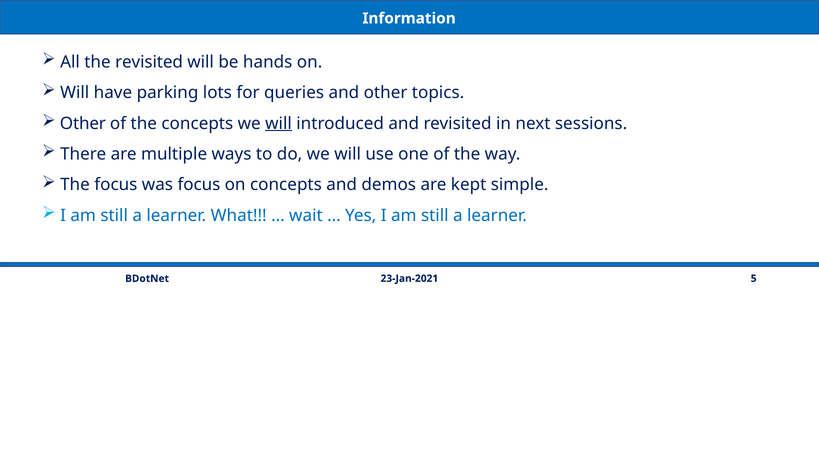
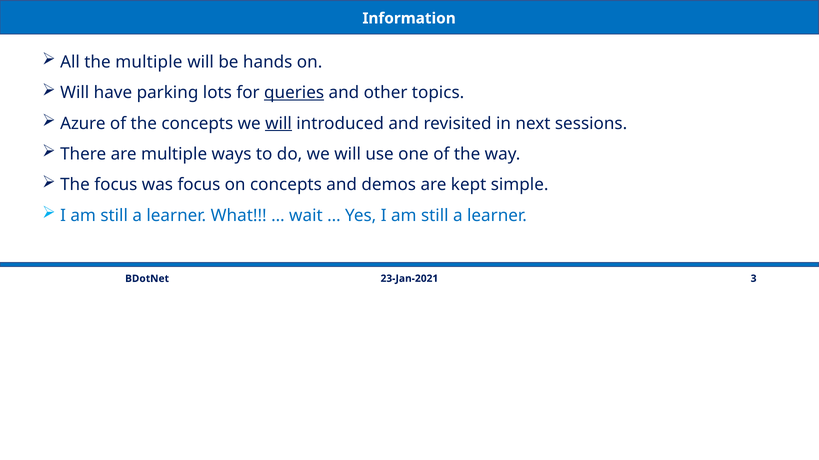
the revisited: revisited -> multiple
queries underline: none -> present
Other at (83, 124): Other -> Azure
5: 5 -> 3
